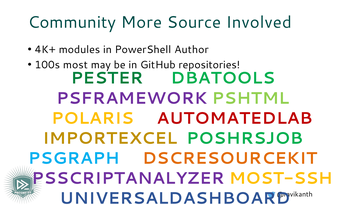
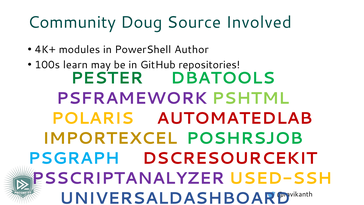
More: More -> Doug
most: most -> learn
DSCRESOURCEKIT colour: orange -> red
MOST-SSH: MOST-SSH -> USED-SSH
